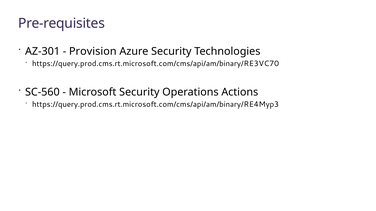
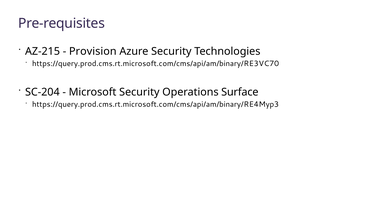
AZ-301: AZ-301 -> AZ-215
SC-560: SC-560 -> SC-204
Actions: Actions -> Surface
